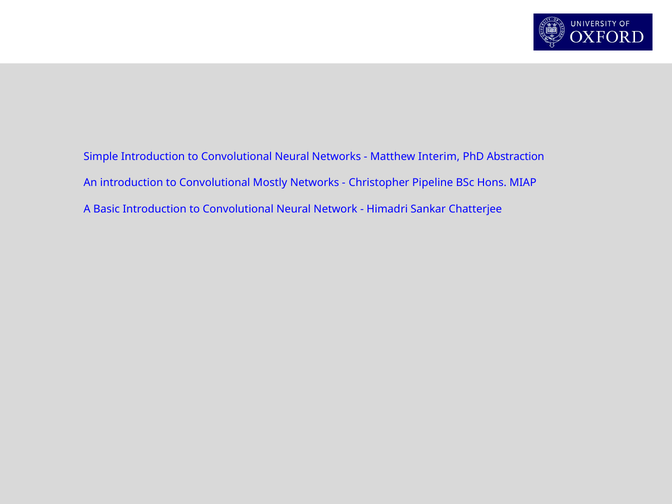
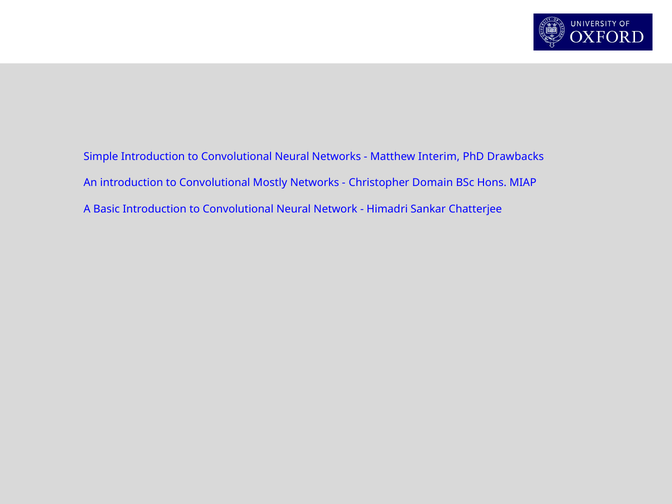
Abstraction: Abstraction -> Drawbacks
Pipeline: Pipeline -> Domain
